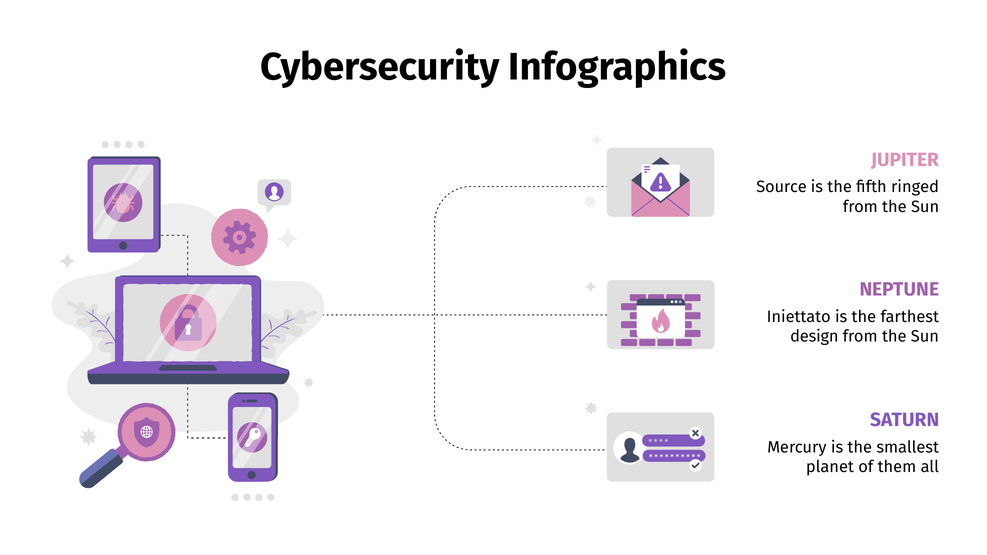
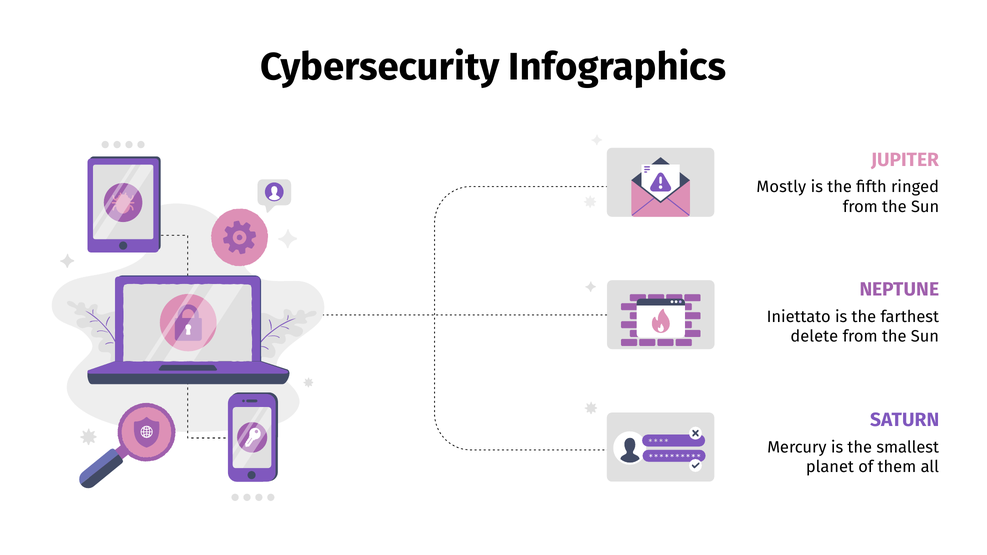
Source: Source -> Mostly
design: design -> delete
